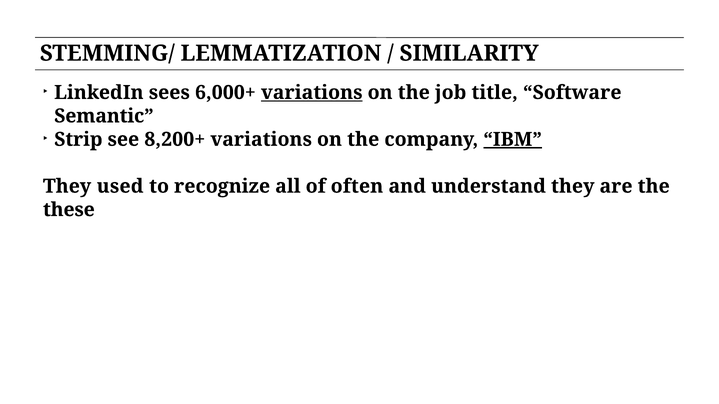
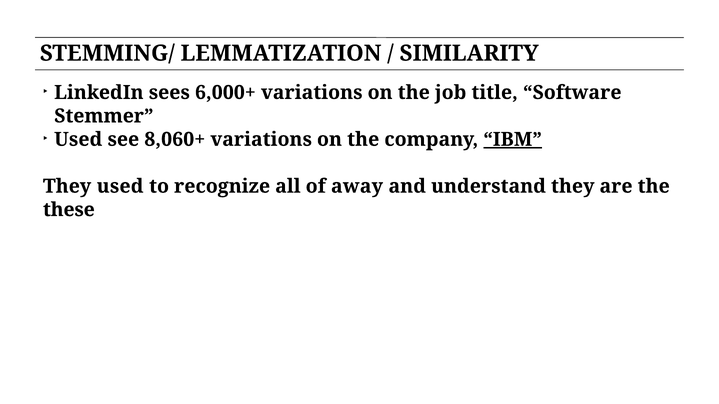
variations at (312, 92) underline: present -> none
Semantic: Semantic -> Stemmer
Strip at (78, 139): Strip -> Used
8,200+: 8,200+ -> 8,060+
often: often -> away
